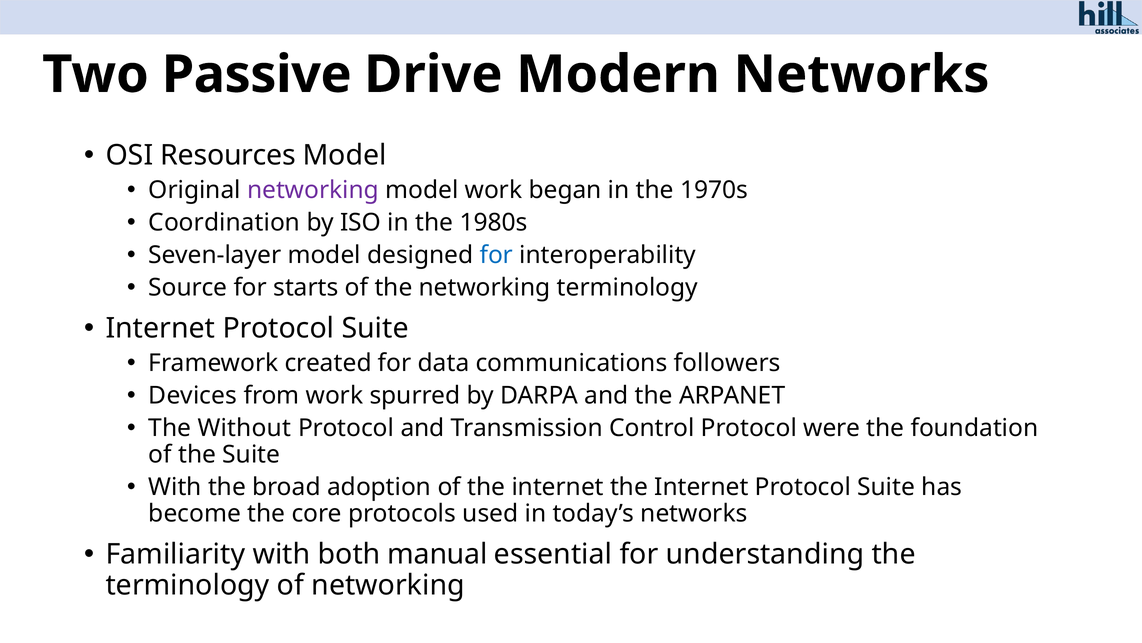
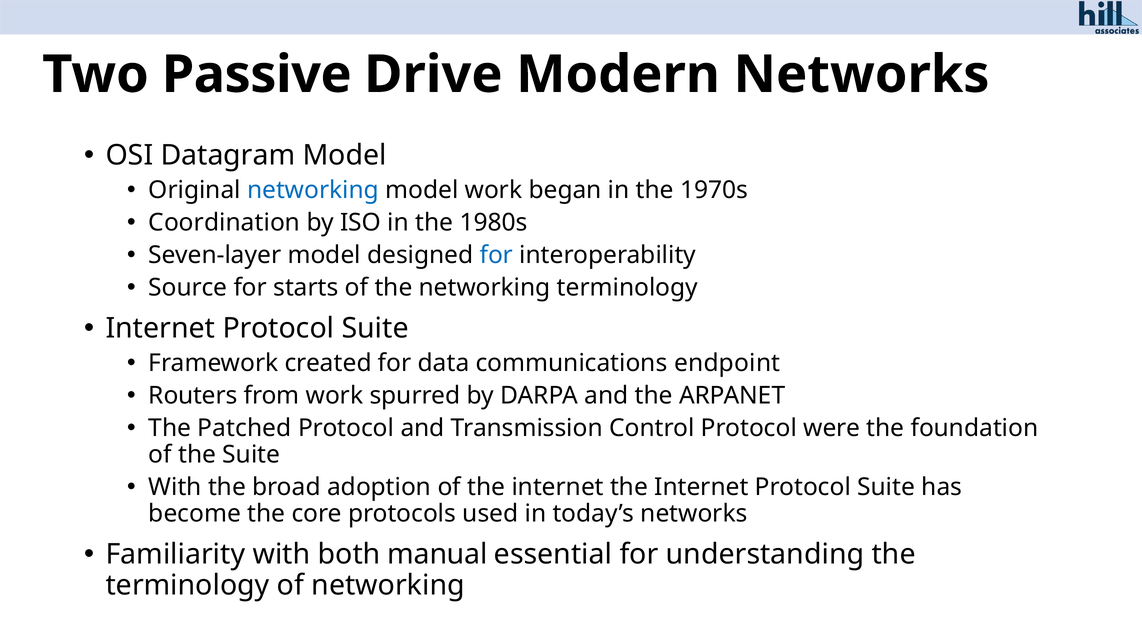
Resources: Resources -> Datagram
networking at (313, 190) colour: purple -> blue
followers: followers -> endpoint
Devices: Devices -> Routers
Without: Without -> Patched
